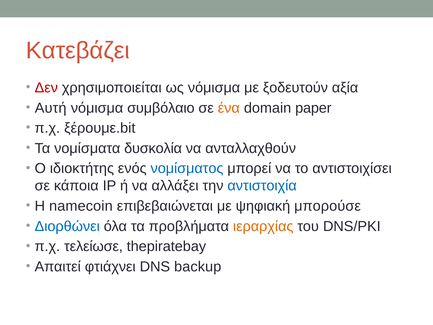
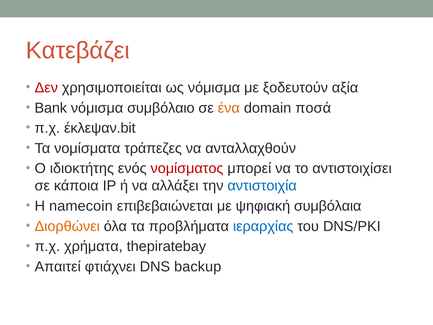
Αυτή: Αυτή -> Bank
paper: paper -> ποσά
ξέρουμε.bit: ξέρουμε.bit -> έκλεψαν.bit
δυσκολία: δυσκολία -> τράπεζες
νομίσματος colour: blue -> red
μπορούσε: μπορούσε -> συμβόλαια
Διορθώνει colour: blue -> orange
ιεραρχίας colour: orange -> blue
τελείωσε: τελείωσε -> χρήματα
